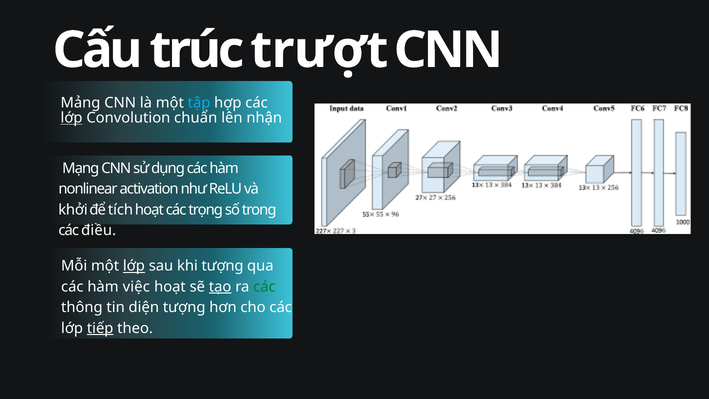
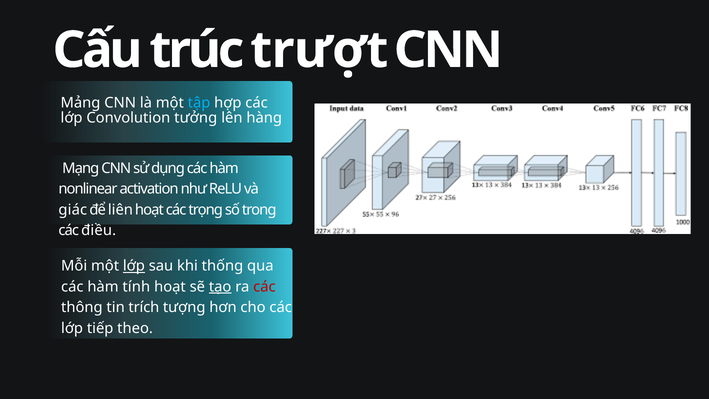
lớp at (72, 118) underline: present -> none
chuẩn: chuẩn -> tưởng
nhận: nhận -> hàng
khởi: khởi -> giác
tích: tích -> liên
khi tượng: tượng -> thống
việc: việc -> tính
các at (264, 287) colour: green -> red
diện: diện -> trích
tiếp underline: present -> none
